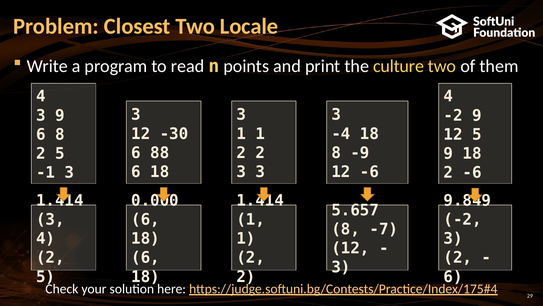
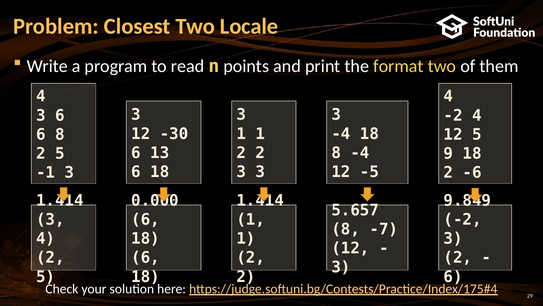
culture: culture -> format
3 9: 9 -> 6
-2 9: 9 -> 4
88: 88 -> 13
8 -9: -9 -> -4
12 -6: -6 -> -5
